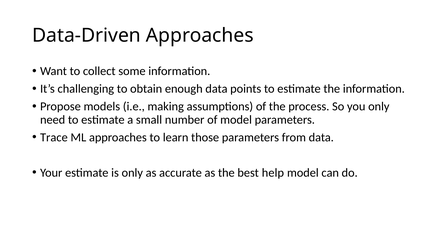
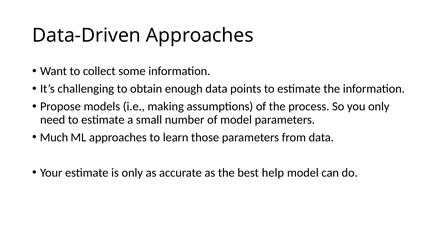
Trace: Trace -> Much
